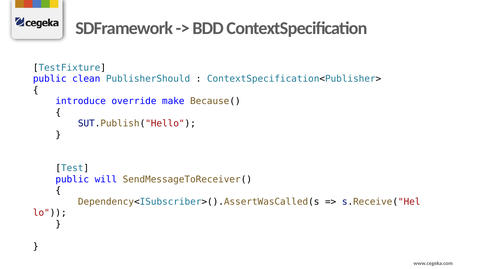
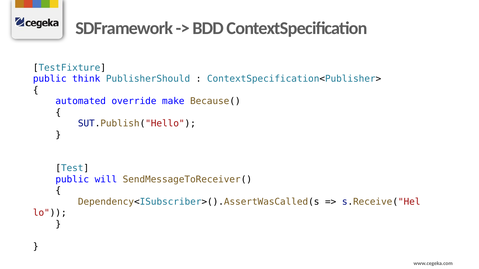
clean: clean -> think
introduce: introduce -> automated
